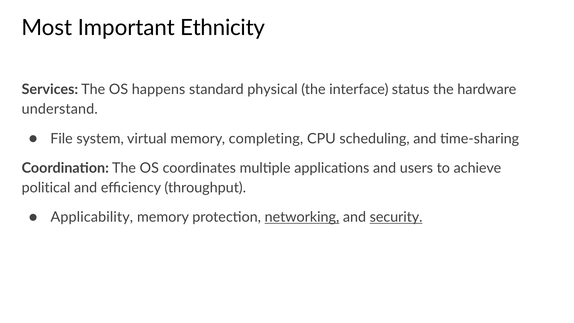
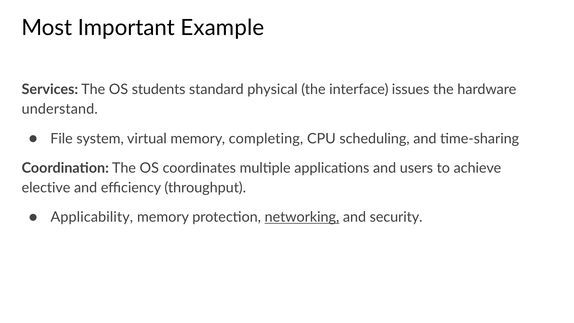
Ethnicity: Ethnicity -> Example
happens: happens -> students
status: status -> issues
political: political -> elective
security underline: present -> none
